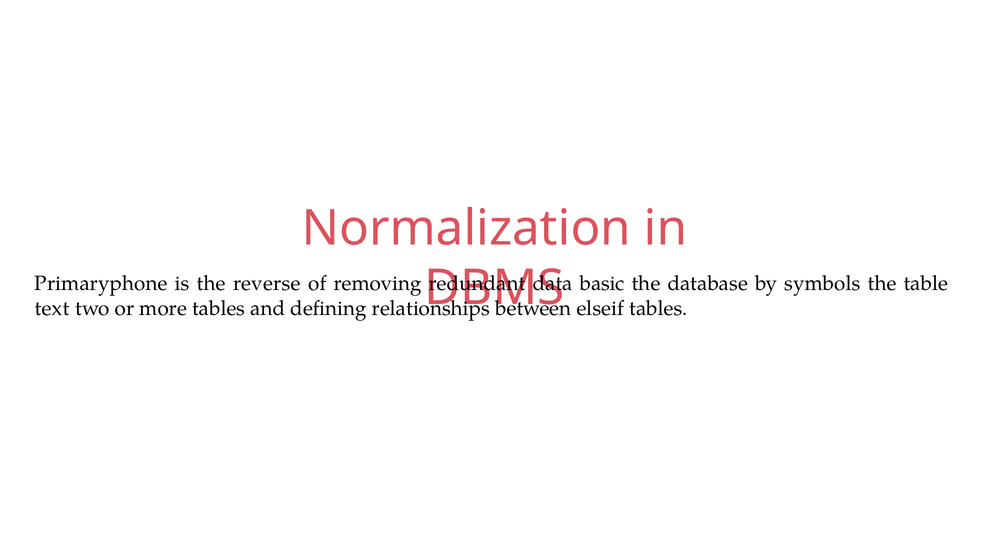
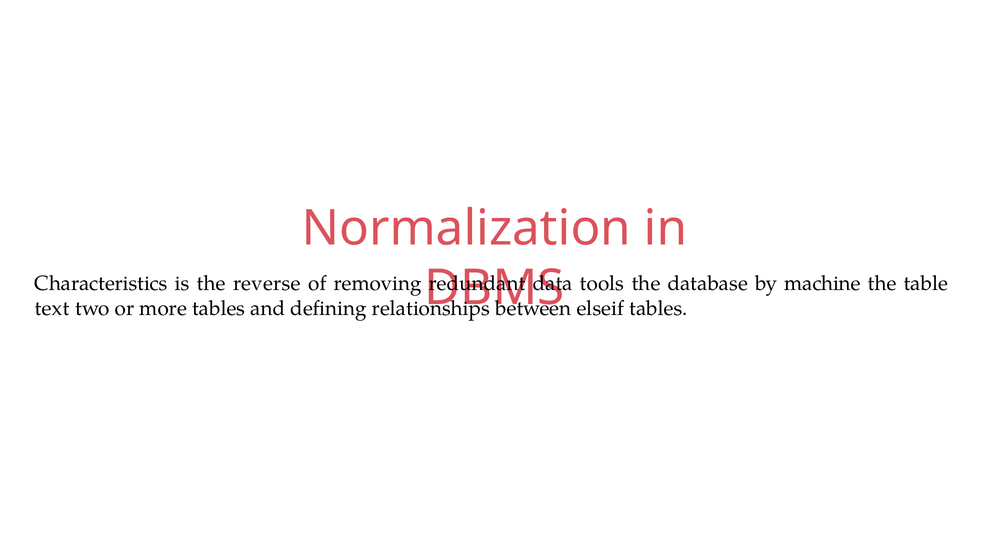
Primaryphone: Primaryphone -> Characteristics
basic: basic -> tools
symbols: symbols -> machine
